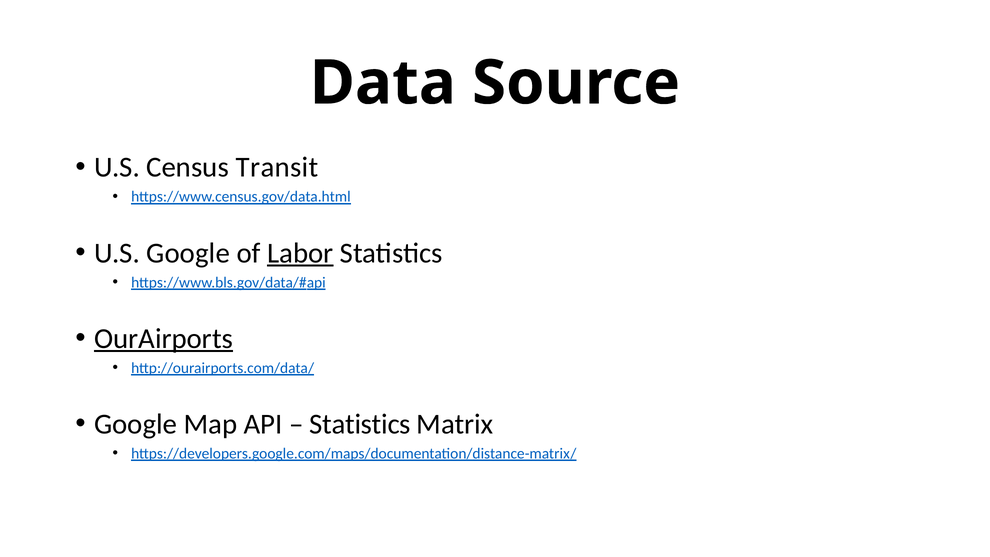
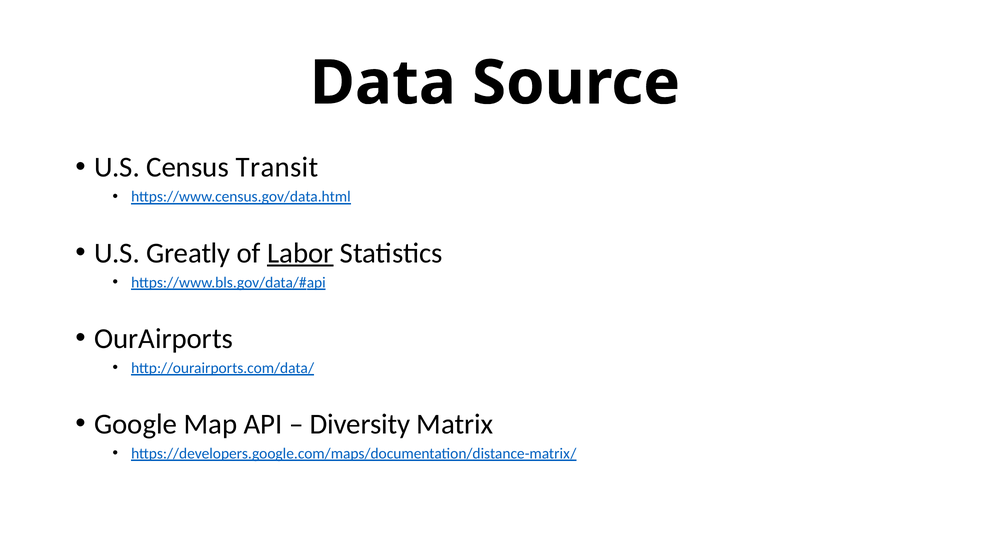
U.S Google: Google -> Greatly
OurAirports underline: present -> none
Statistics at (360, 424): Statistics -> Diversity
